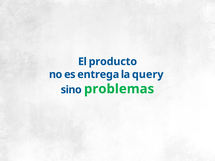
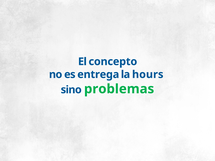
producto: producto -> concepto
query: query -> hours
